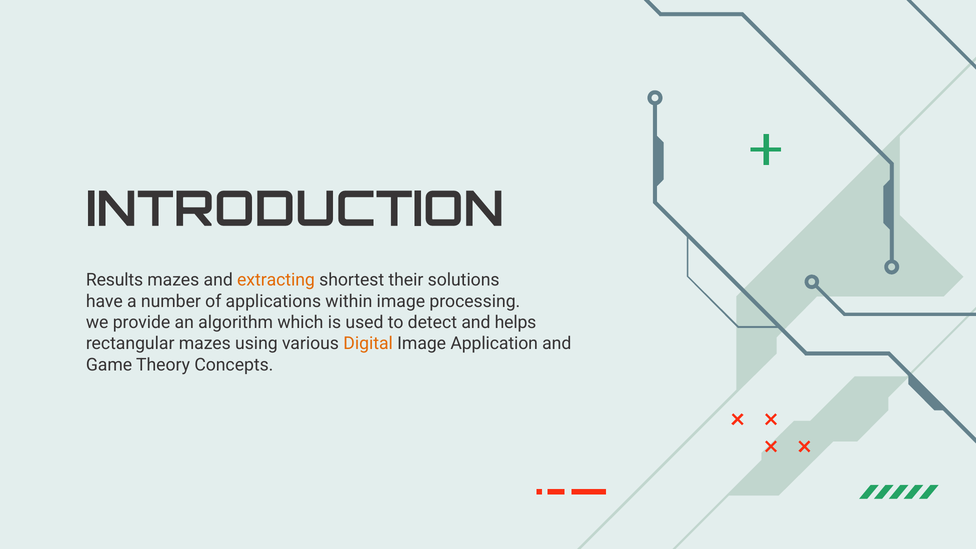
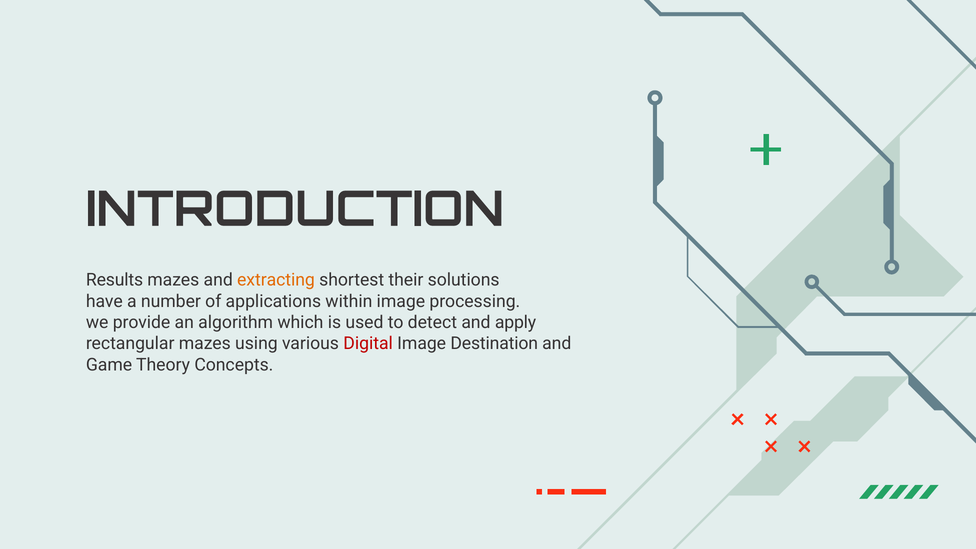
helps: helps -> apply
Digital colour: orange -> red
Application: Application -> Destination
